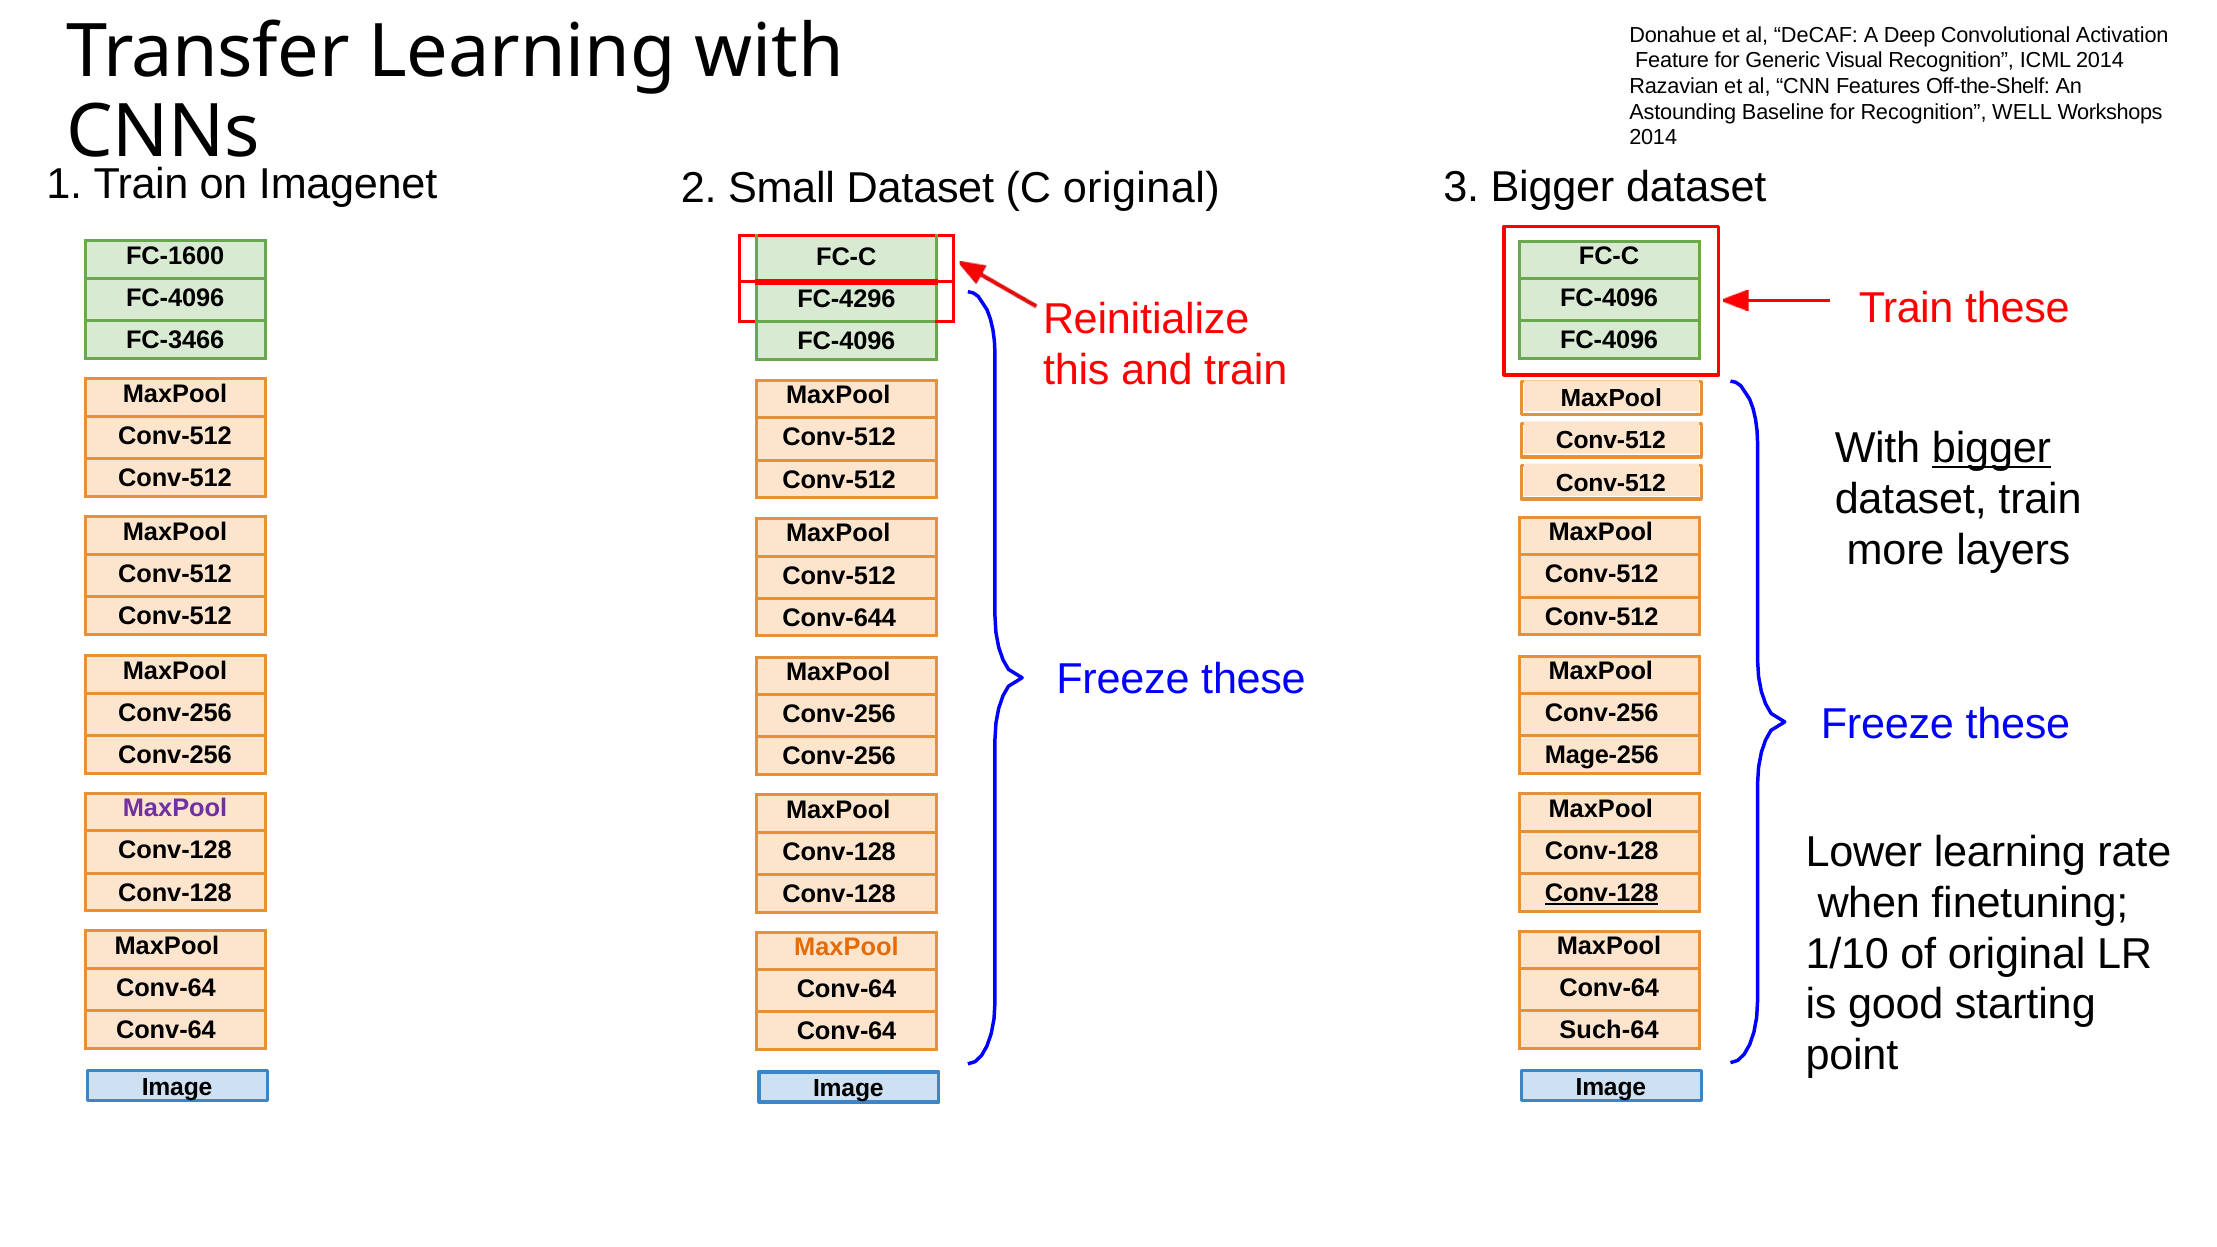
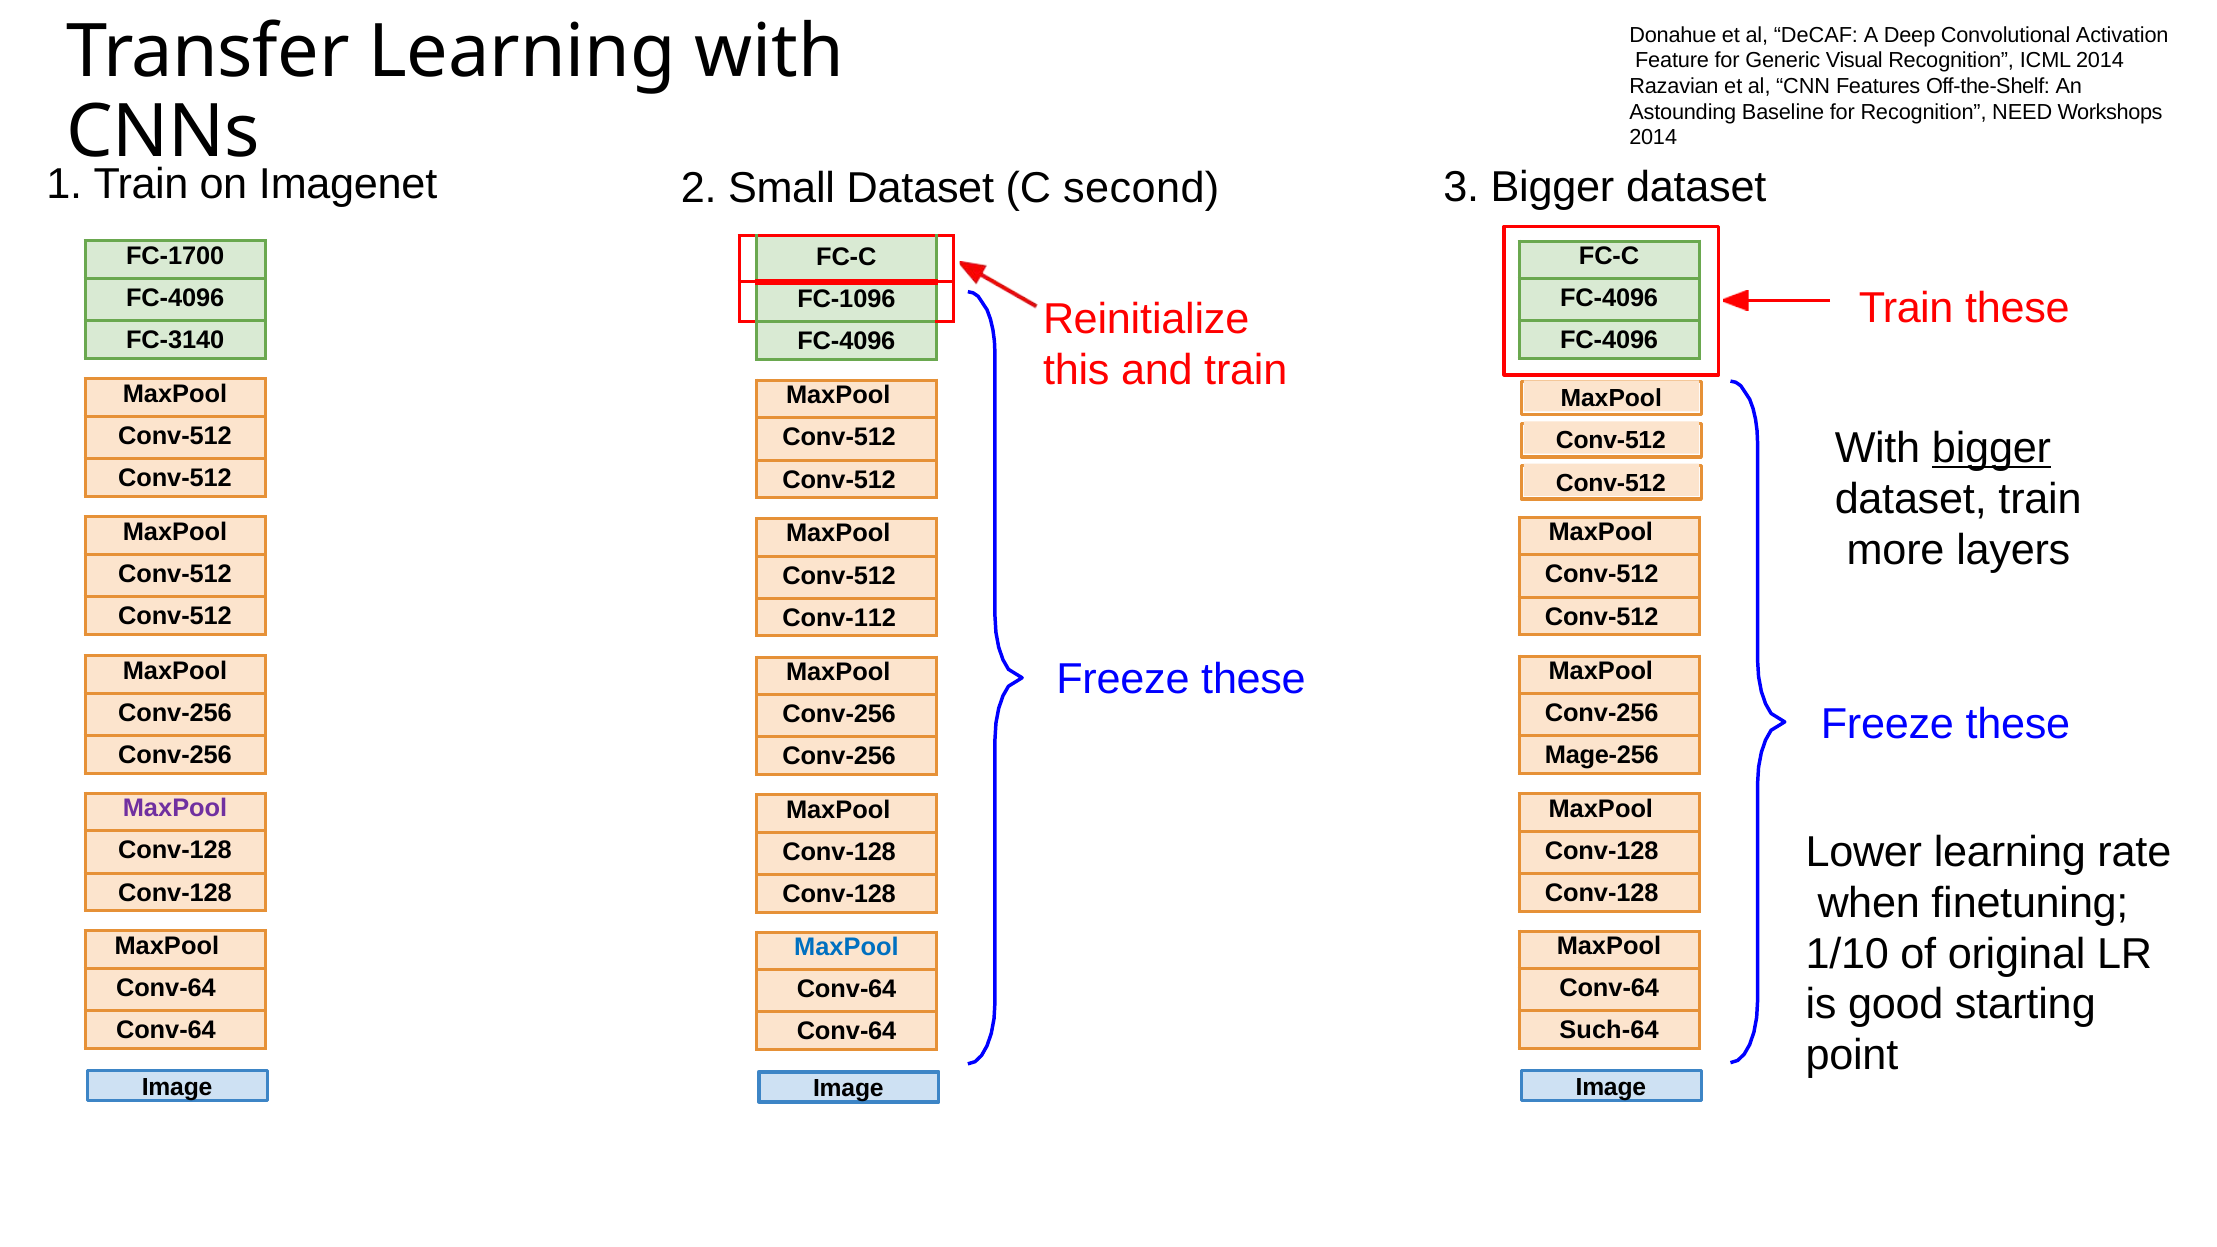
WELL: WELL -> NEED
C original: original -> second
FC-1600: FC-1600 -> FC-1700
FC-4296: FC-4296 -> FC-1096
FC-3466: FC-3466 -> FC-3140
Conv-644: Conv-644 -> Conv-112
Conv-128 at (1602, 893) underline: present -> none
MaxPool at (846, 947) colour: orange -> blue
